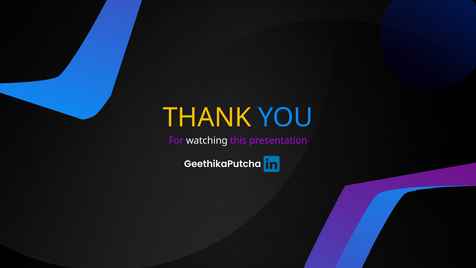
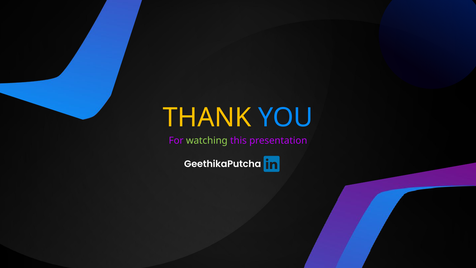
watching colour: white -> light green
